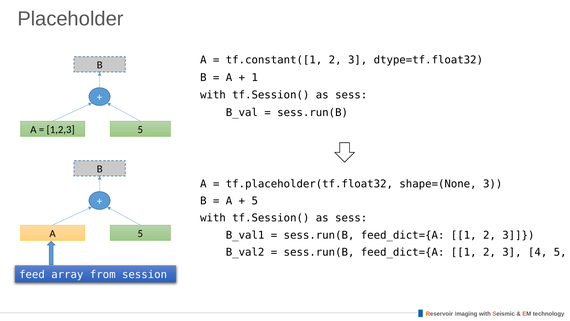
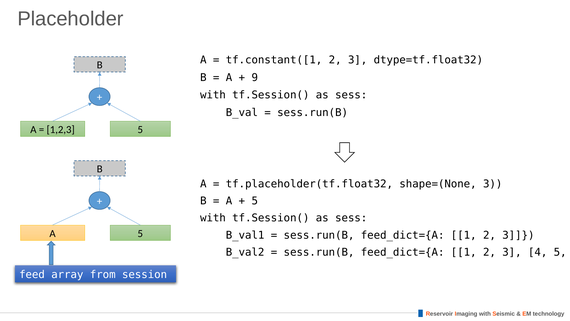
1 at (255, 77): 1 -> 9
